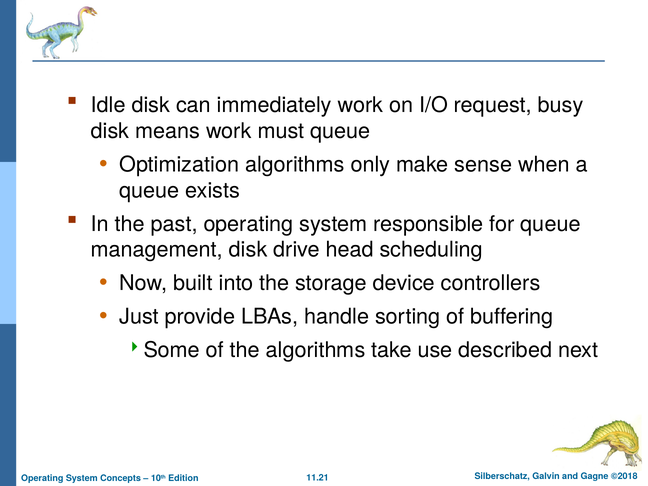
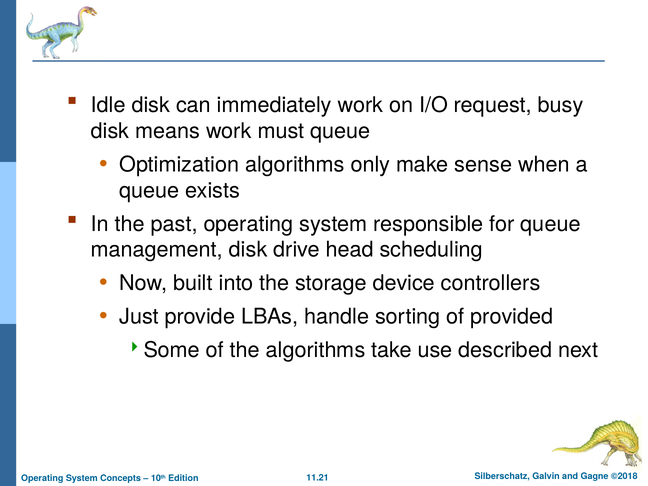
buffering: buffering -> provided
